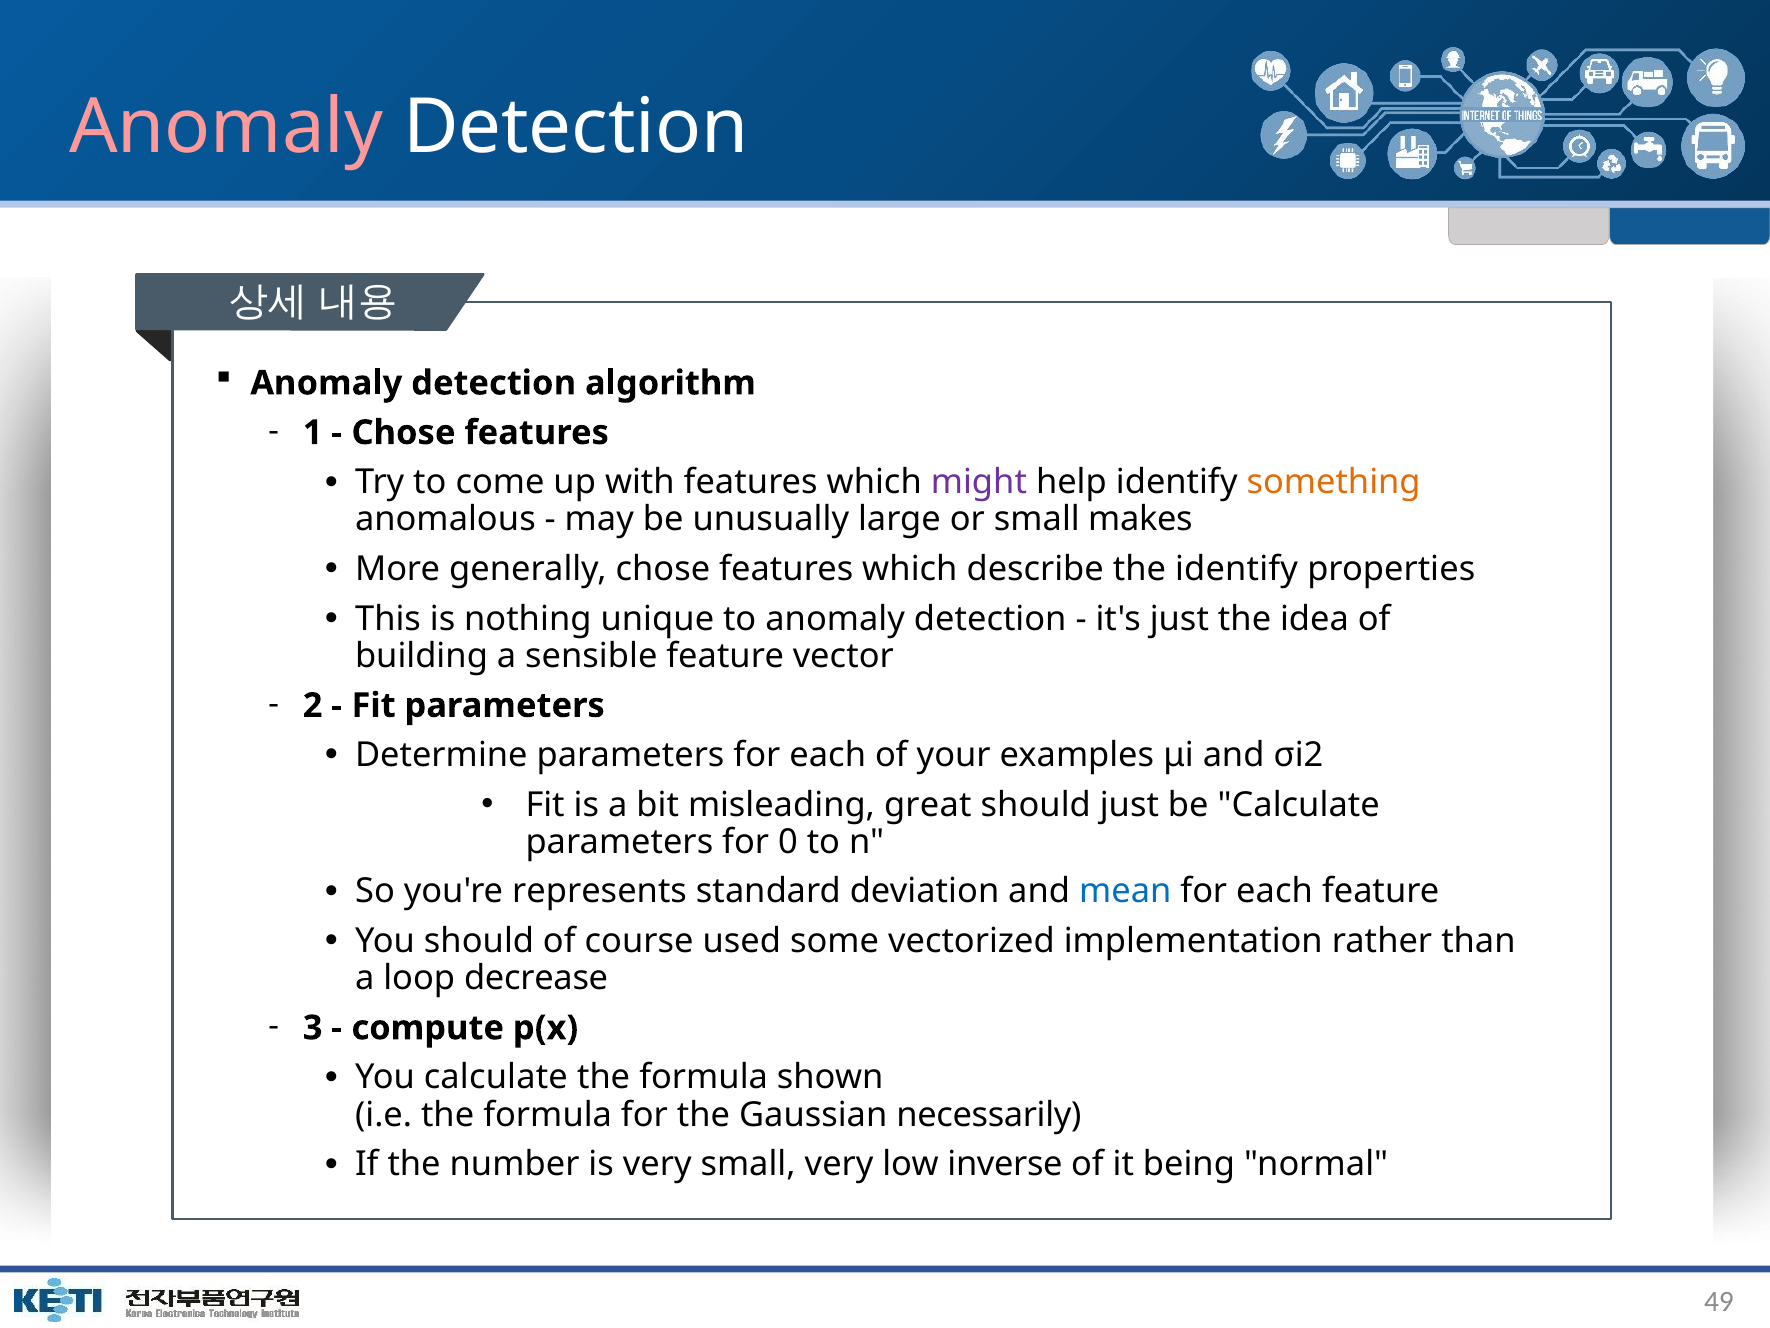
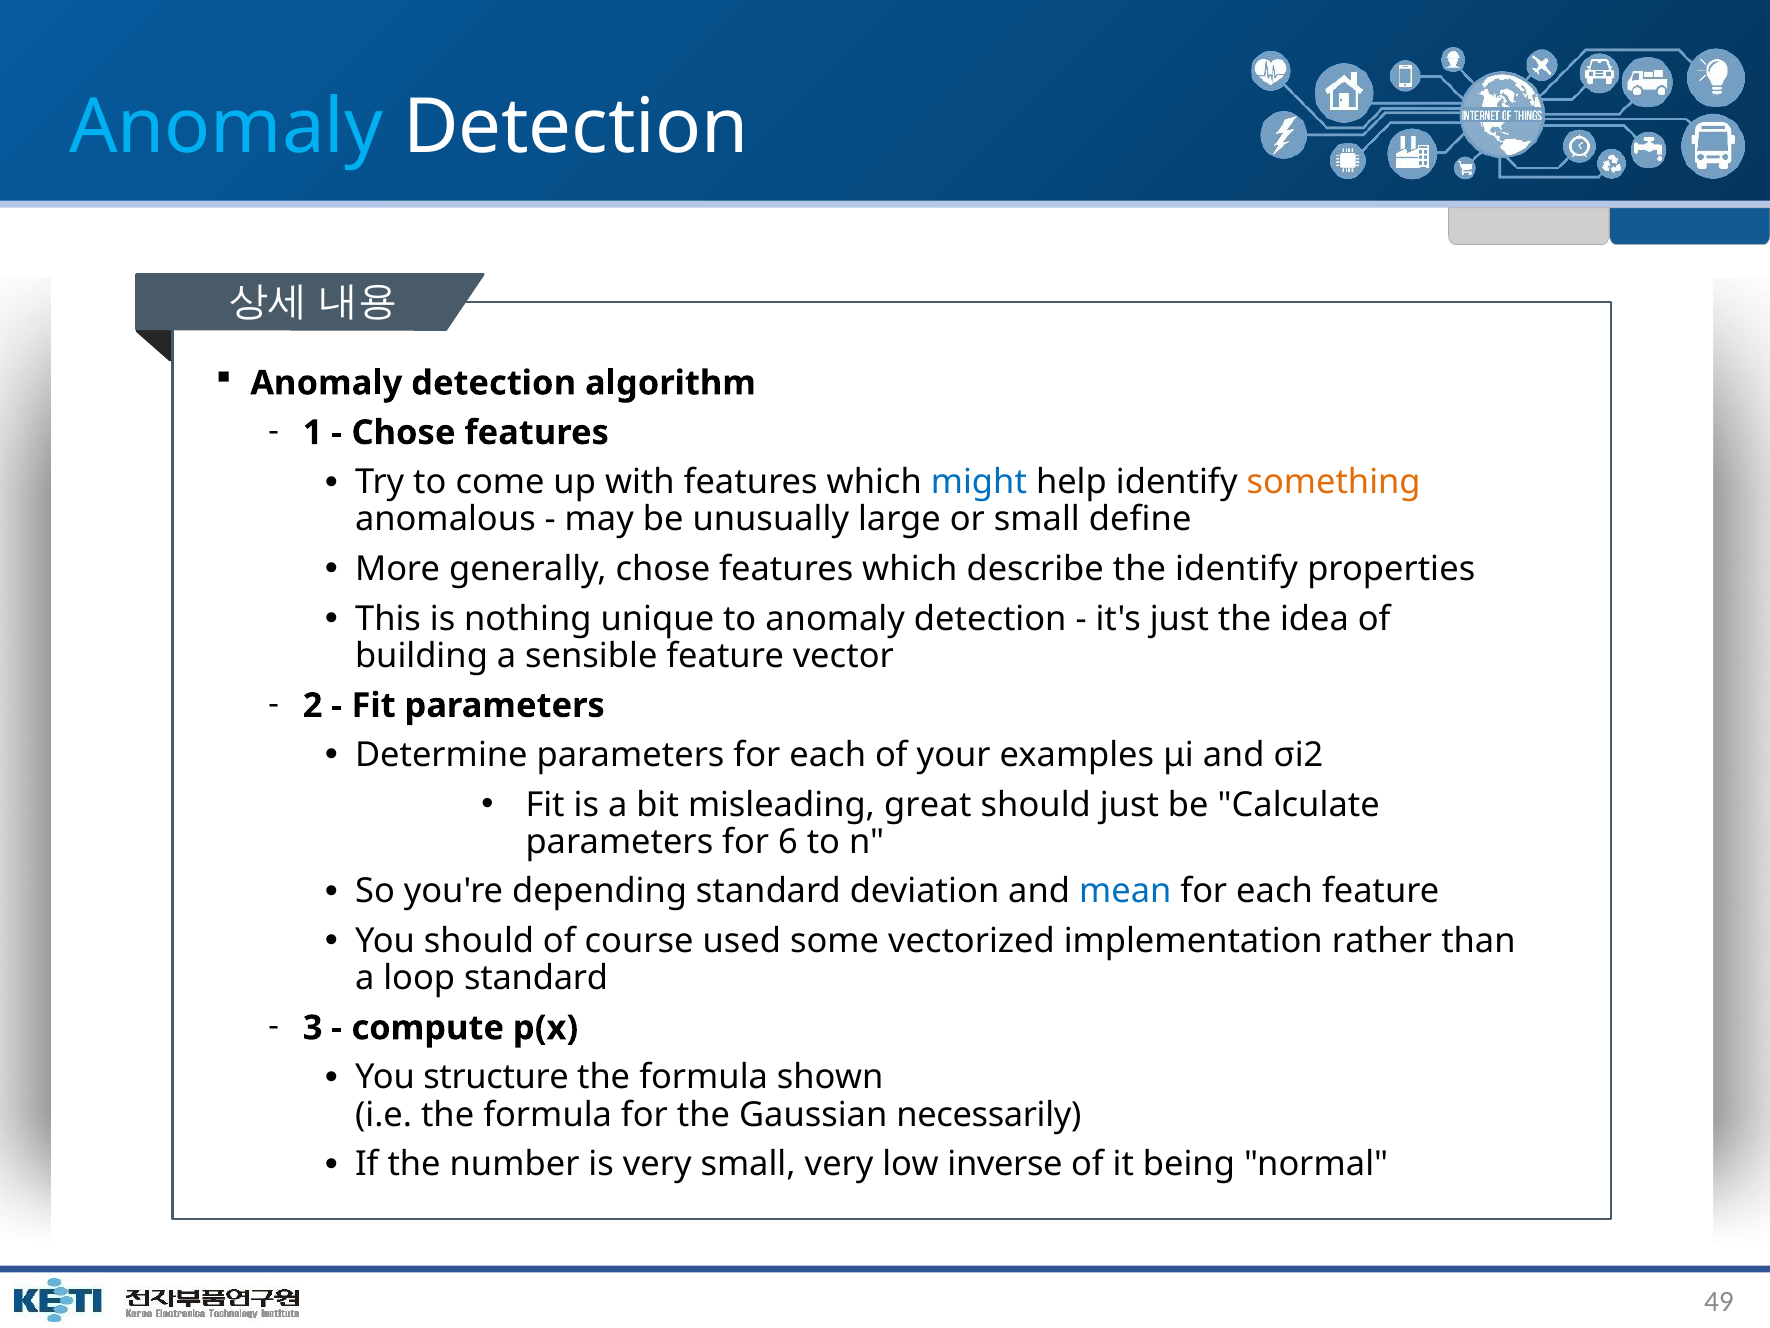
Anomaly at (226, 128) colour: pink -> light blue
might colour: purple -> blue
makes: makes -> define
0: 0 -> 6
represents: represents -> depending
loop decrease: decrease -> standard
You calculate: calculate -> structure
